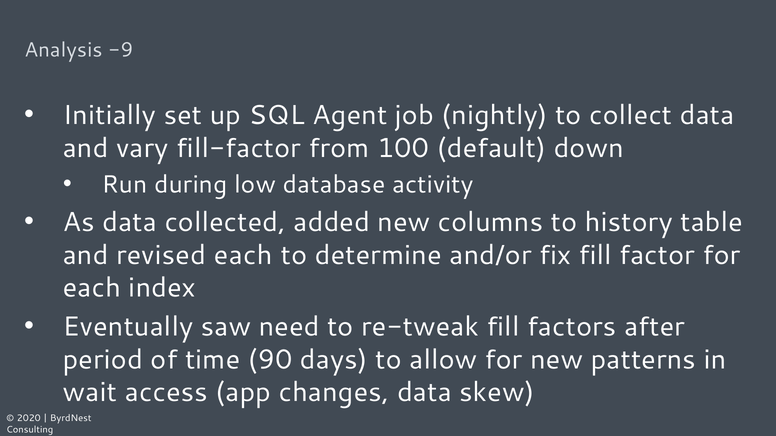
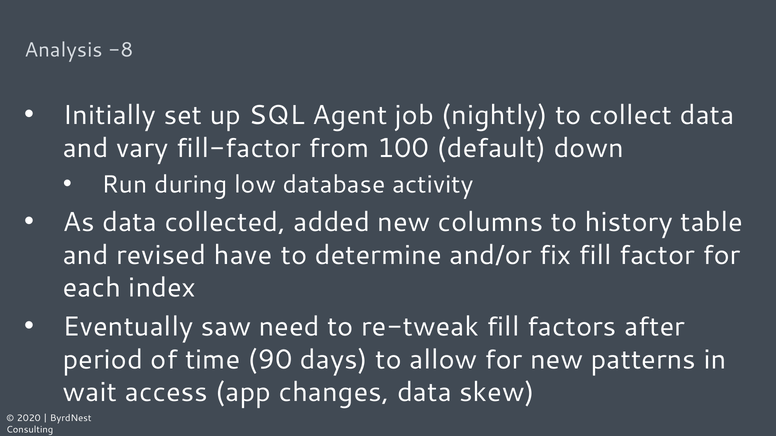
-9: -9 -> -8
revised each: each -> have
